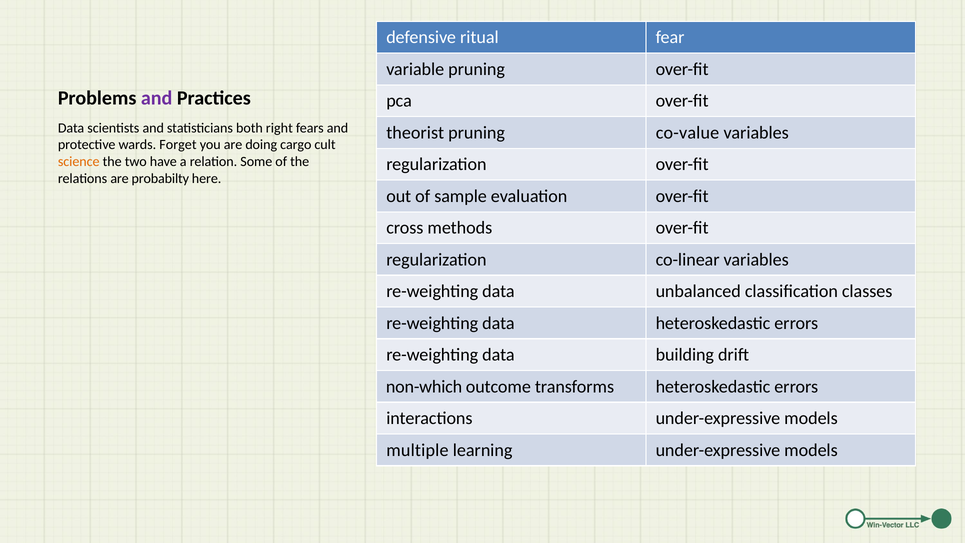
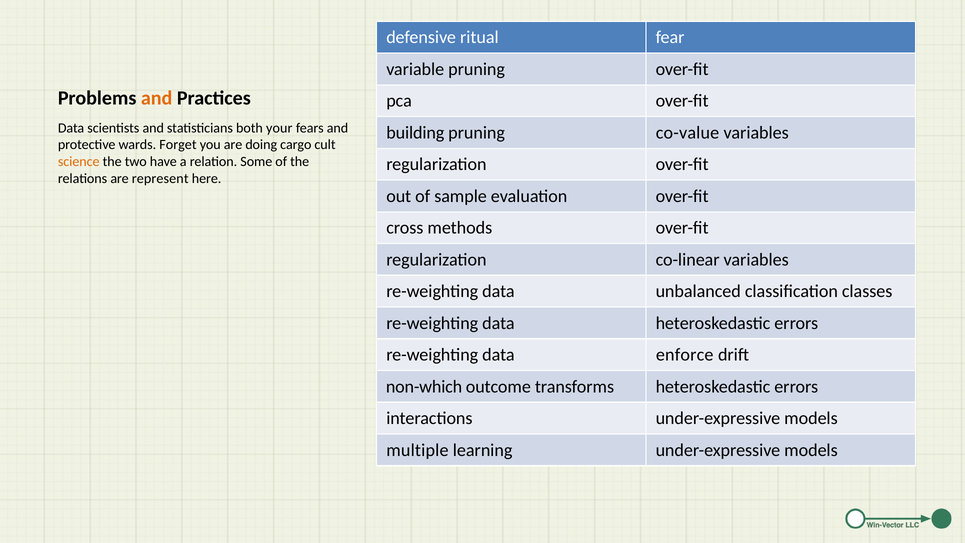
and at (157, 98) colour: purple -> orange
right: right -> your
theorist: theorist -> building
probabilty: probabilty -> represent
building: building -> enforce
